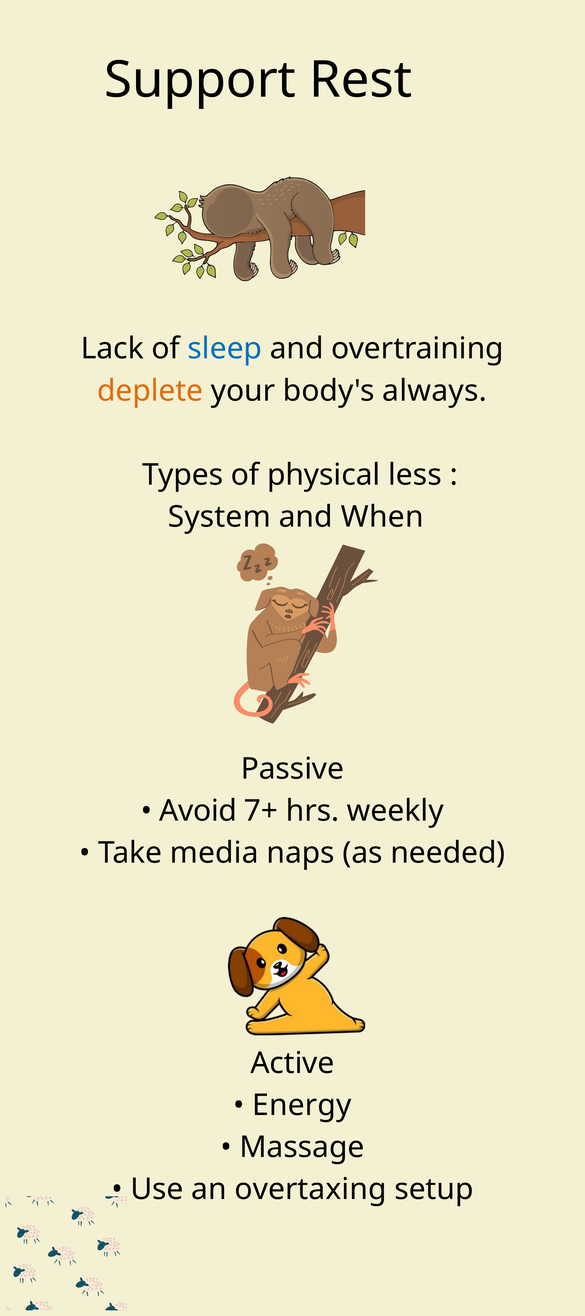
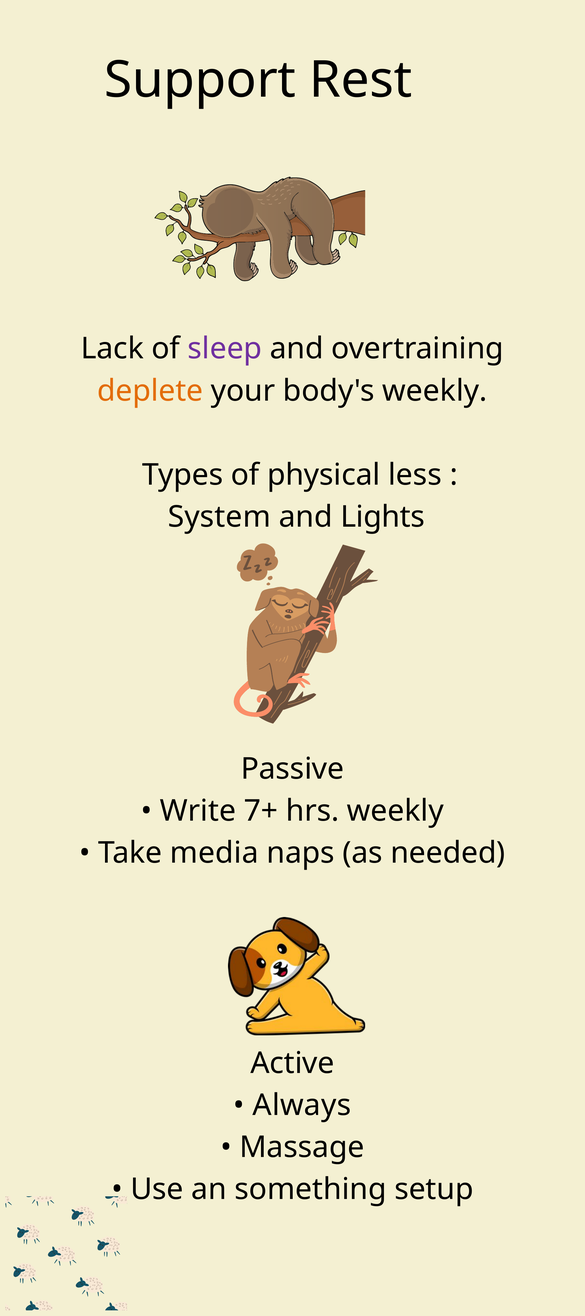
sleep colour: blue -> purple
body's always: always -> weekly
When: When -> Lights
Avoid: Avoid -> Write
Energy: Energy -> Always
overtaxing: overtaxing -> something
